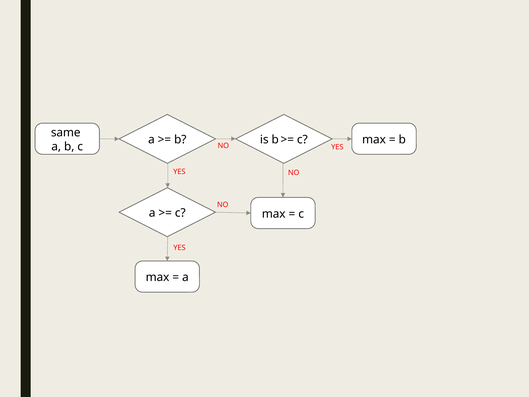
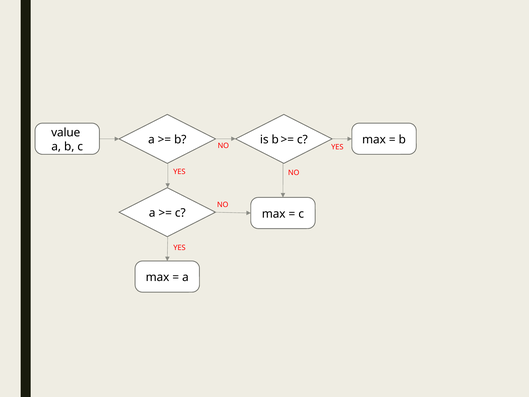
same: same -> value
